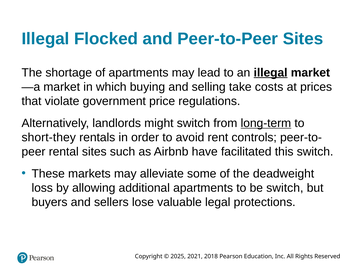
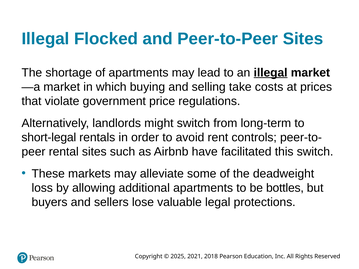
long-term underline: present -> none
short-they: short-they -> short-legal
be switch: switch -> bottles
